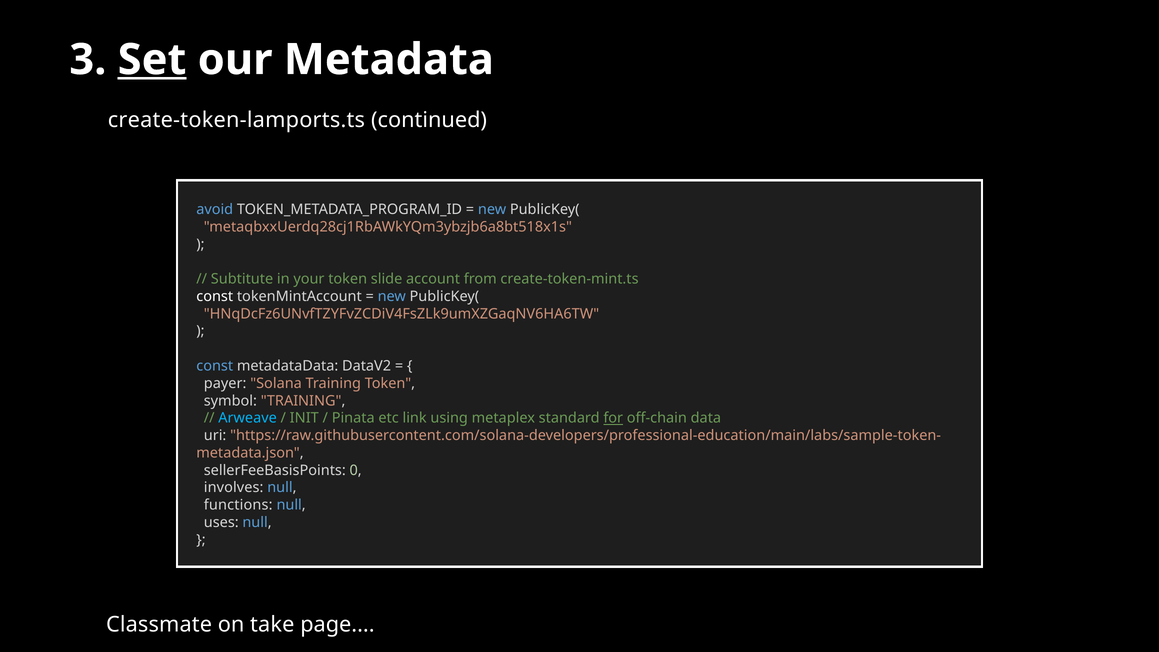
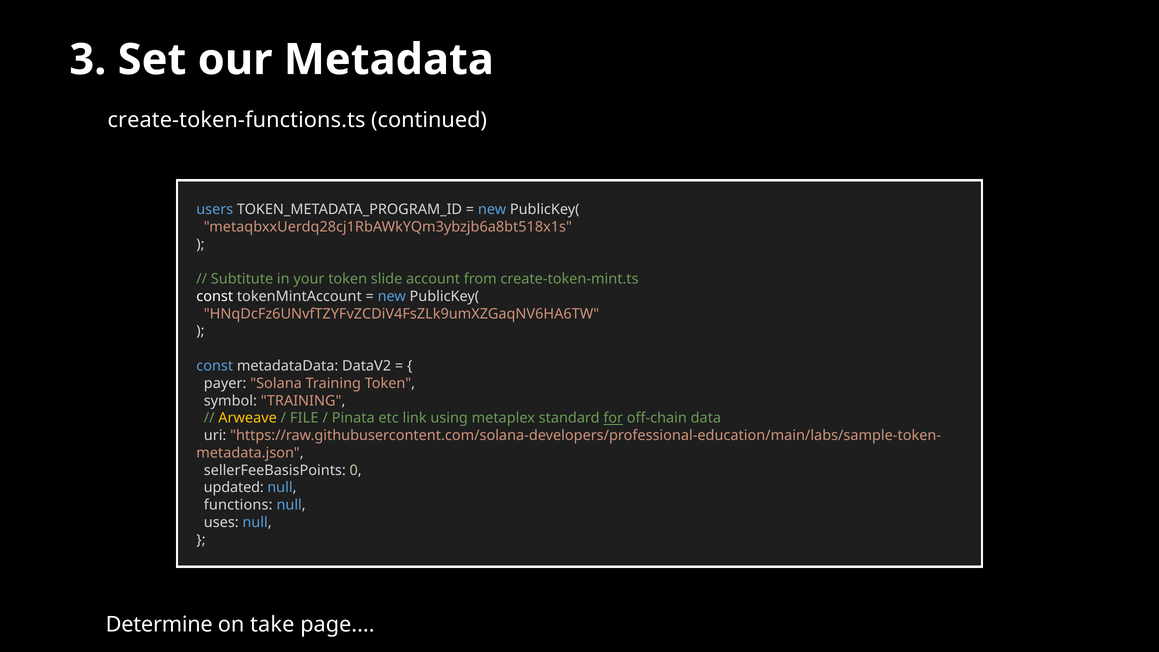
Set underline: present -> none
create-token-lamports.ts: create-token-lamports.ts -> create-token-functions.ts
avoid: avoid -> users
Arweave colour: light blue -> yellow
INIT: INIT -> FILE
involves: involves -> updated
Classmate: Classmate -> Determine
